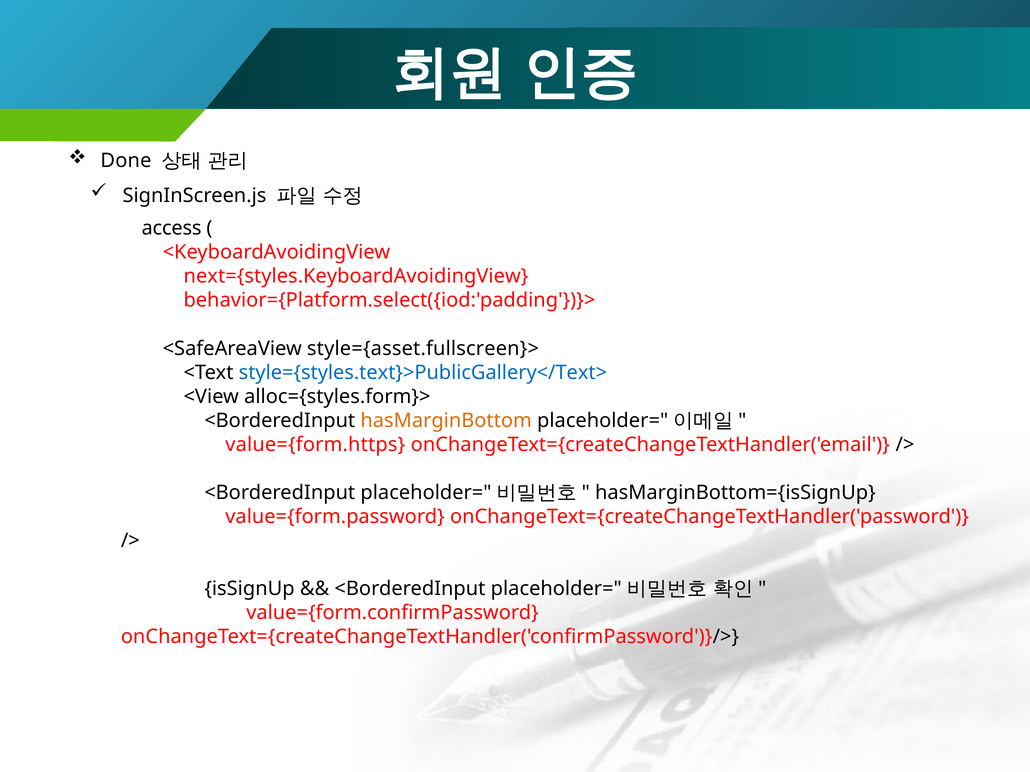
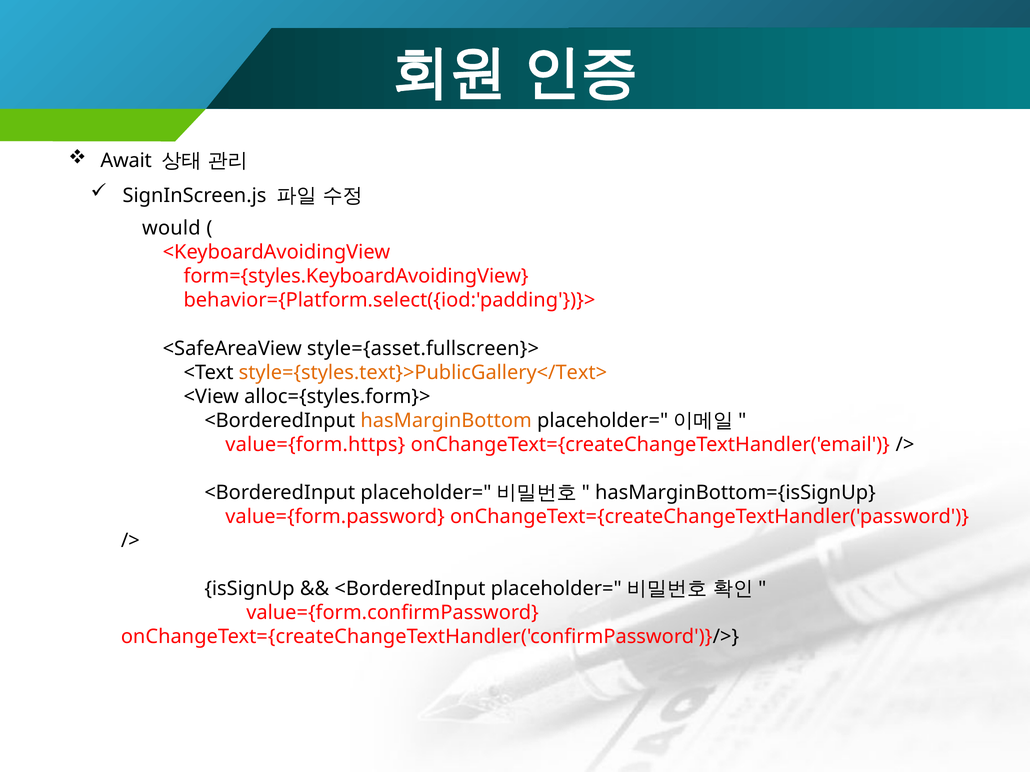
Done: Done -> Await
access: access -> would
next={styles.KeyboardAvoidingView: next={styles.KeyboardAvoidingView -> form={styles.KeyboardAvoidingView
style={styles.text}>PublicGallery</Text> colour: blue -> orange
